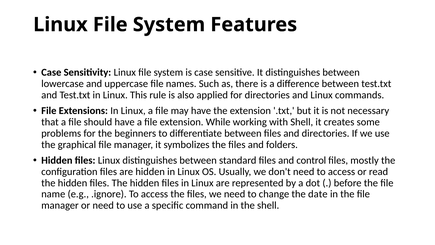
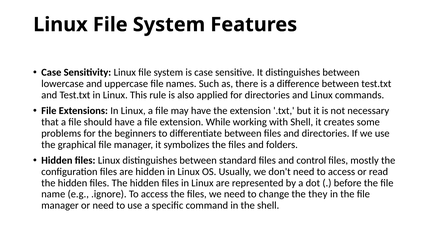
date: date -> they
